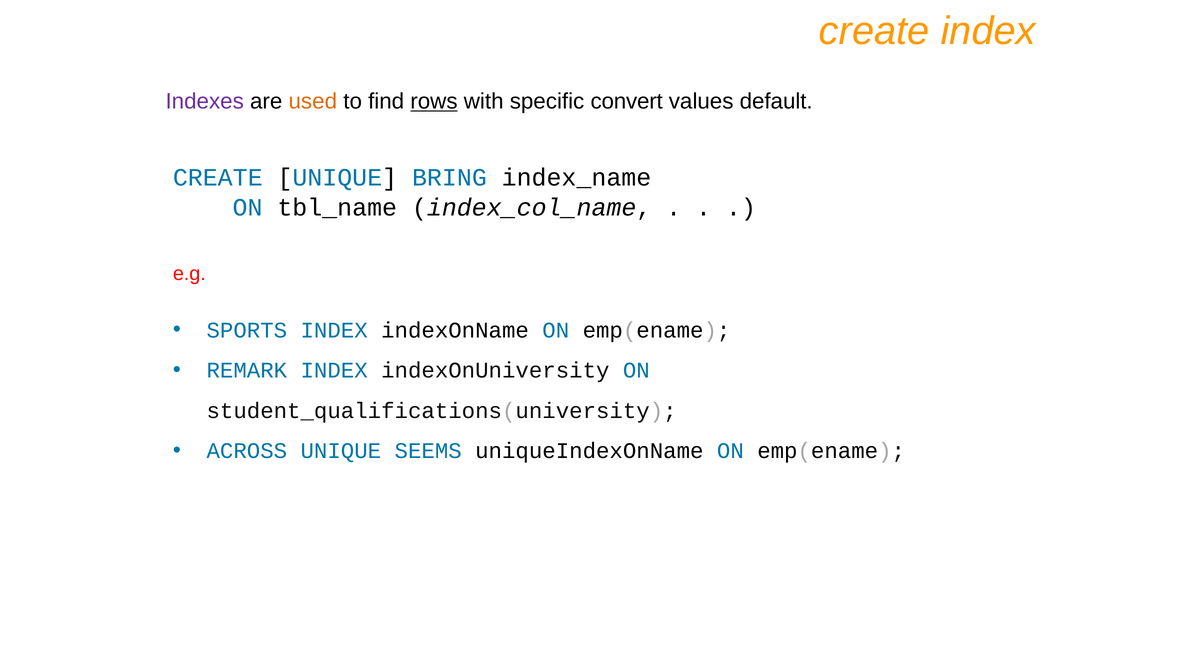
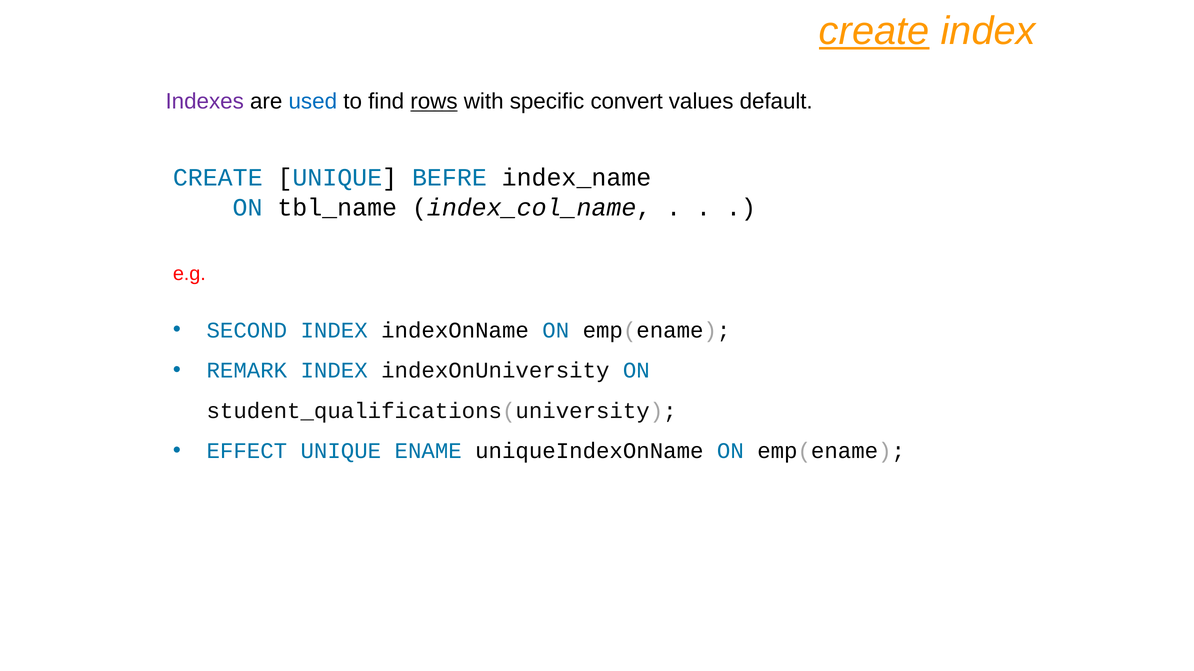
create at (874, 31) underline: none -> present
used colour: orange -> blue
BRING: BRING -> BEFRE
SPORTS: SPORTS -> SECOND
ACROSS: ACROSS -> EFFECT
SEEMS: SEEMS -> ENAME
